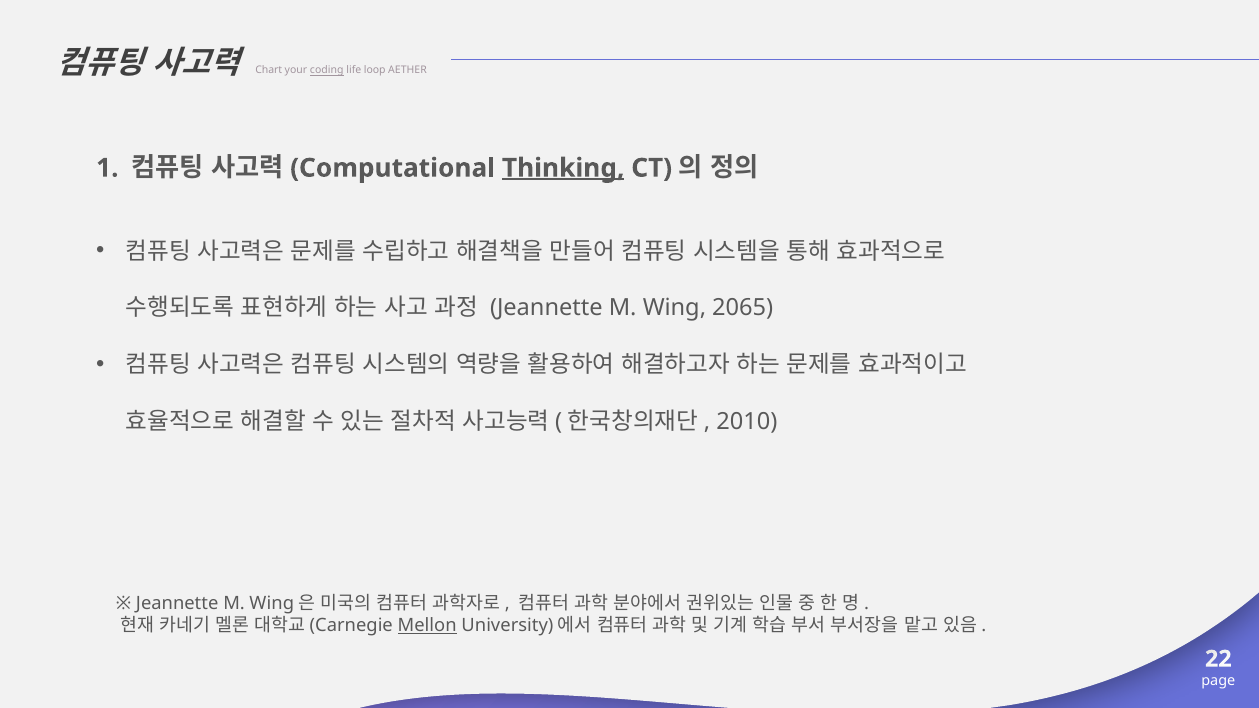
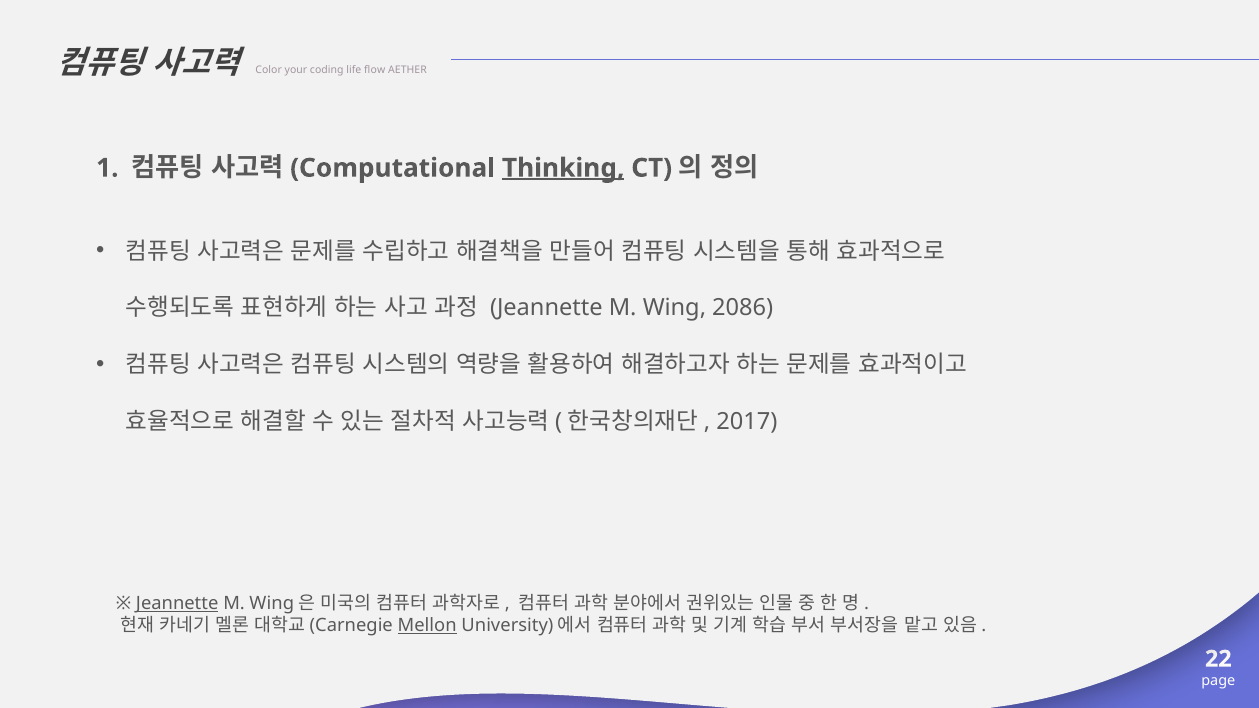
Chart: Chart -> Color
coding underline: present -> none
loop: loop -> flow
2065: 2065 -> 2086
2010: 2010 -> 2017
Jeannette at (177, 604) underline: none -> present
